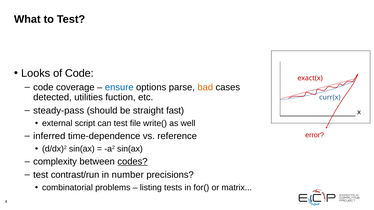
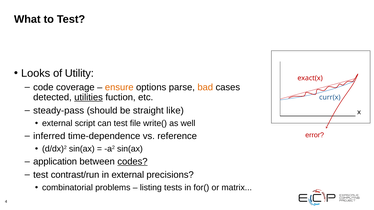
of Code: Code -> Utility
ensure colour: blue -> orange
utilities underline: none -> present
fast: fast -> like
complexity: complexity -> application
in number: number -> external
